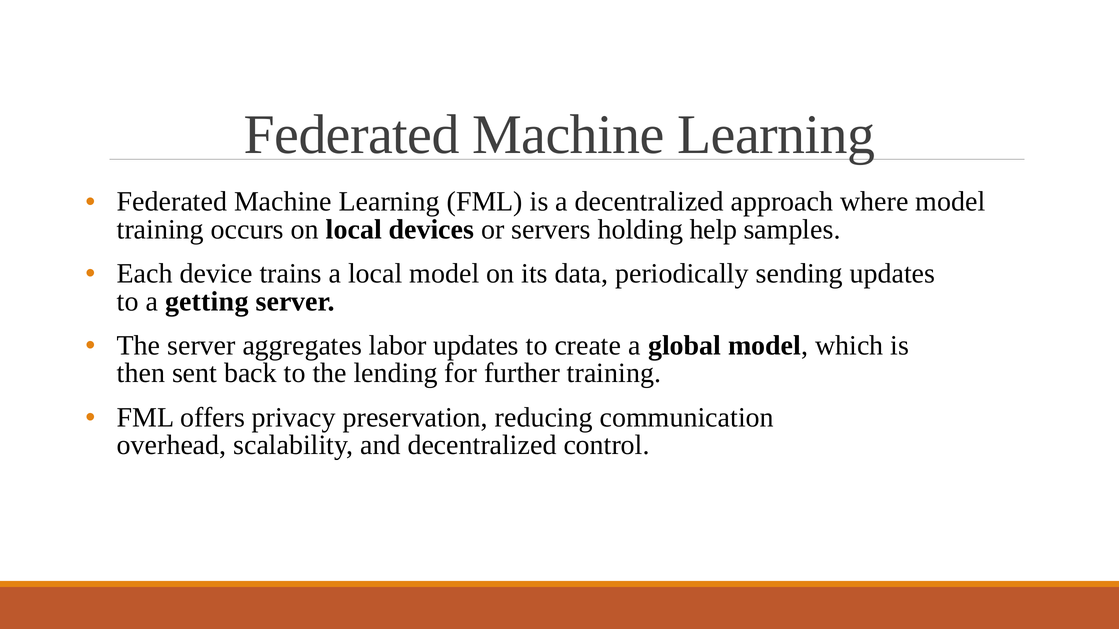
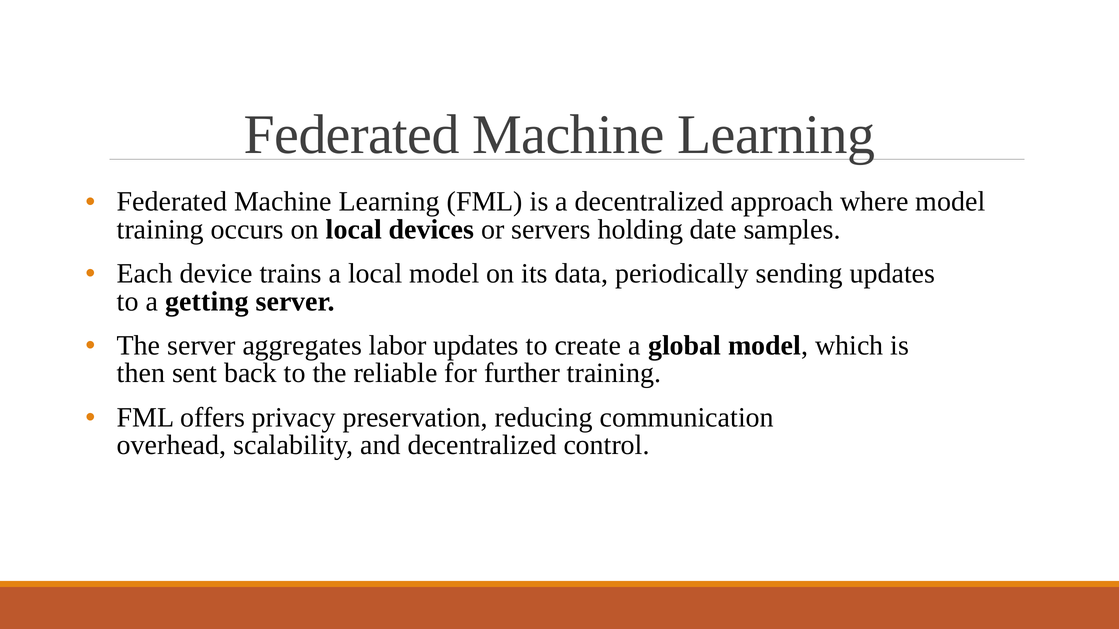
help: help -> date
lending: lending -> reliable
